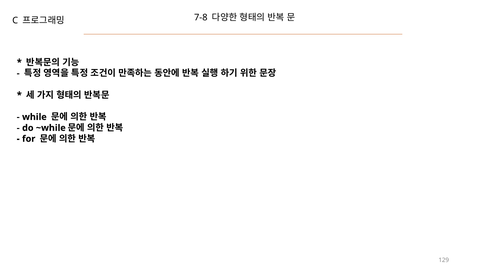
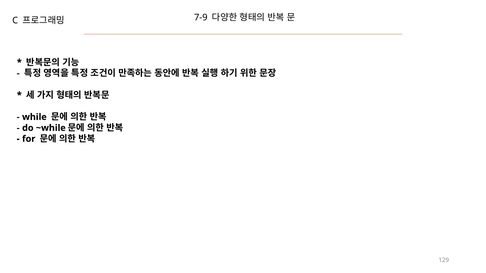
7-8: 7-8 -> 7-9
